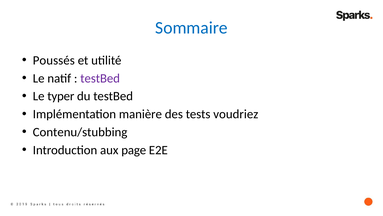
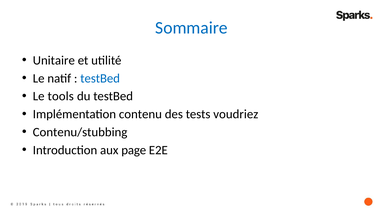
Poussés: Poussés -> Unitaire
testBed at (100, 78) colour: purple -> blue
typer: typer -> tools
manière: manière -> contenu
